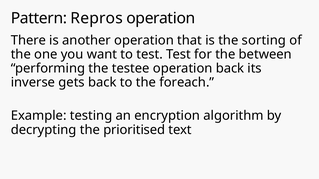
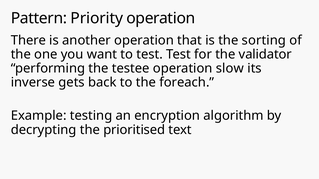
Repros: Repros -> Priority
between: between -> validator
operation back: back -> slow
